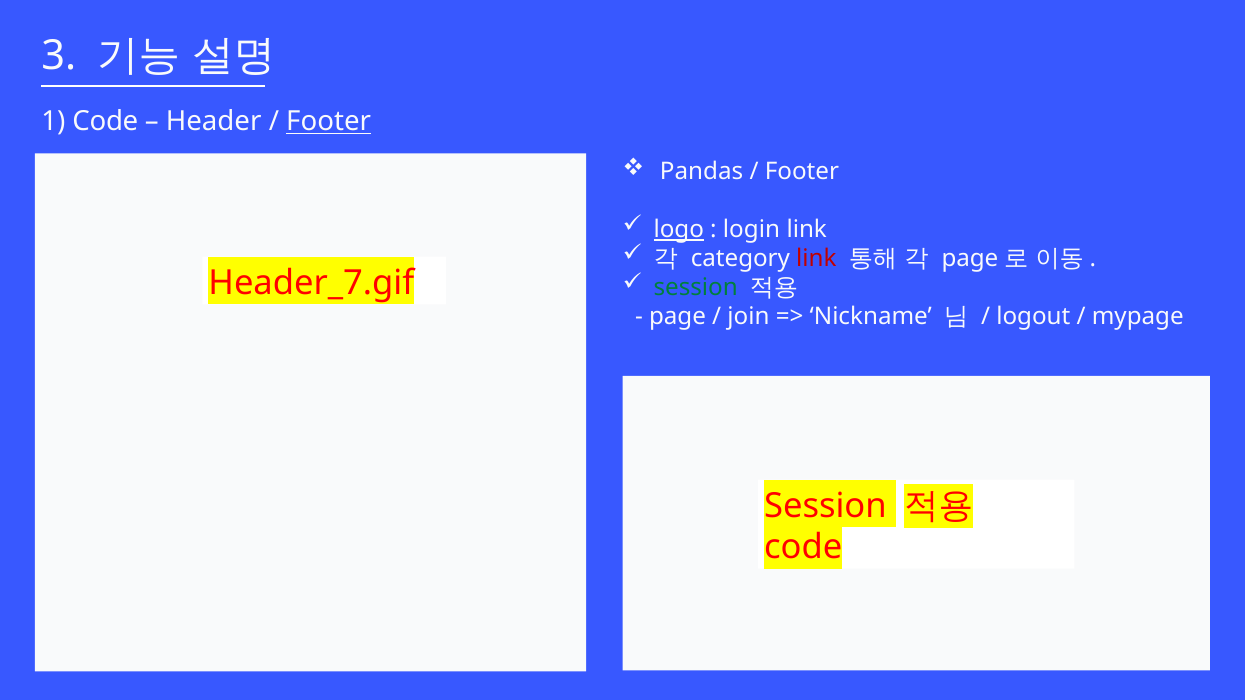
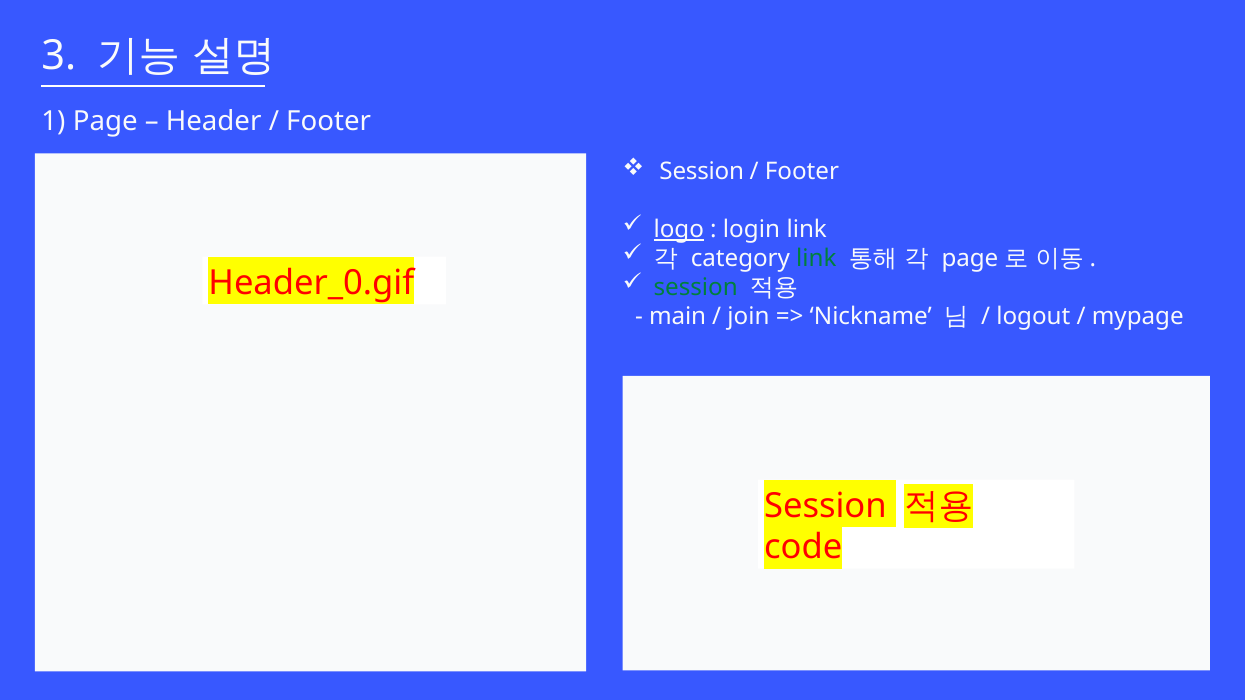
1 Code: Code -> Page
Footer at (329, 122) underline: present -> none
Pandas at (702, 172): Pandas -> Session
link at (816, 259) colour: red -> green
Header_7.gif: Header_7.gif -> Header_0.gif
page at (678, 317): page -> main
